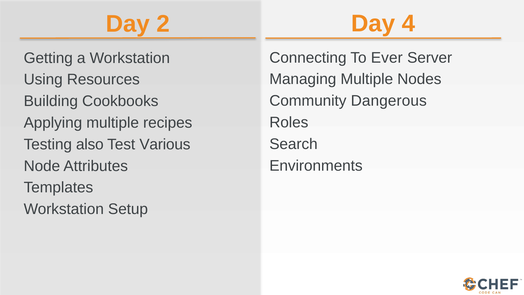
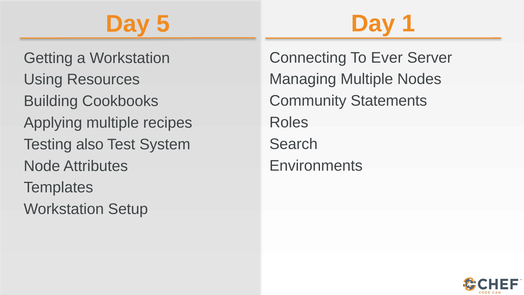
2: 2 -> 5
4: 4 -> 1
Dangerous: Dangerous -> Statements
Various: Various -> System
